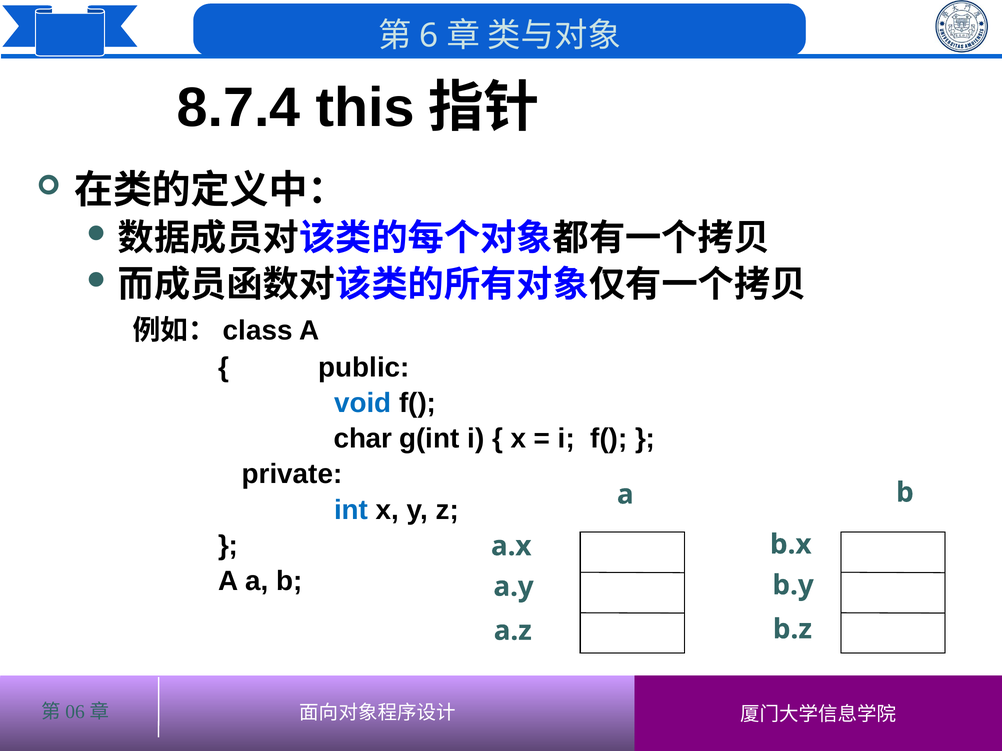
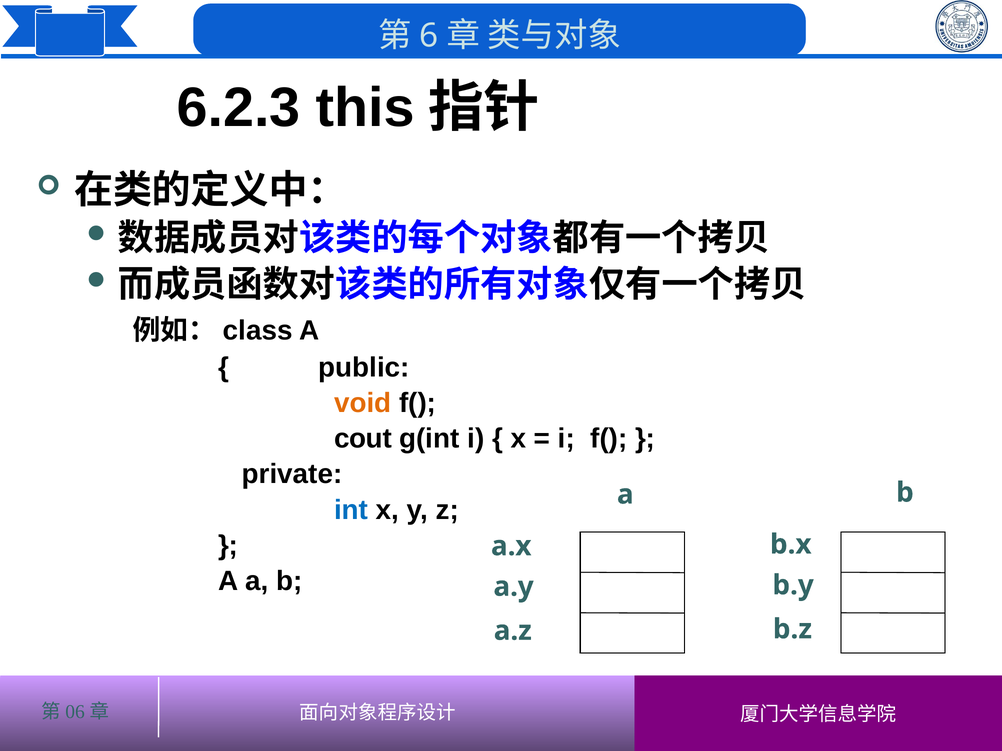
8.7.4: 8.7.4 -> 6.2.3
void colour: blue -> orange
char: char -> cout
